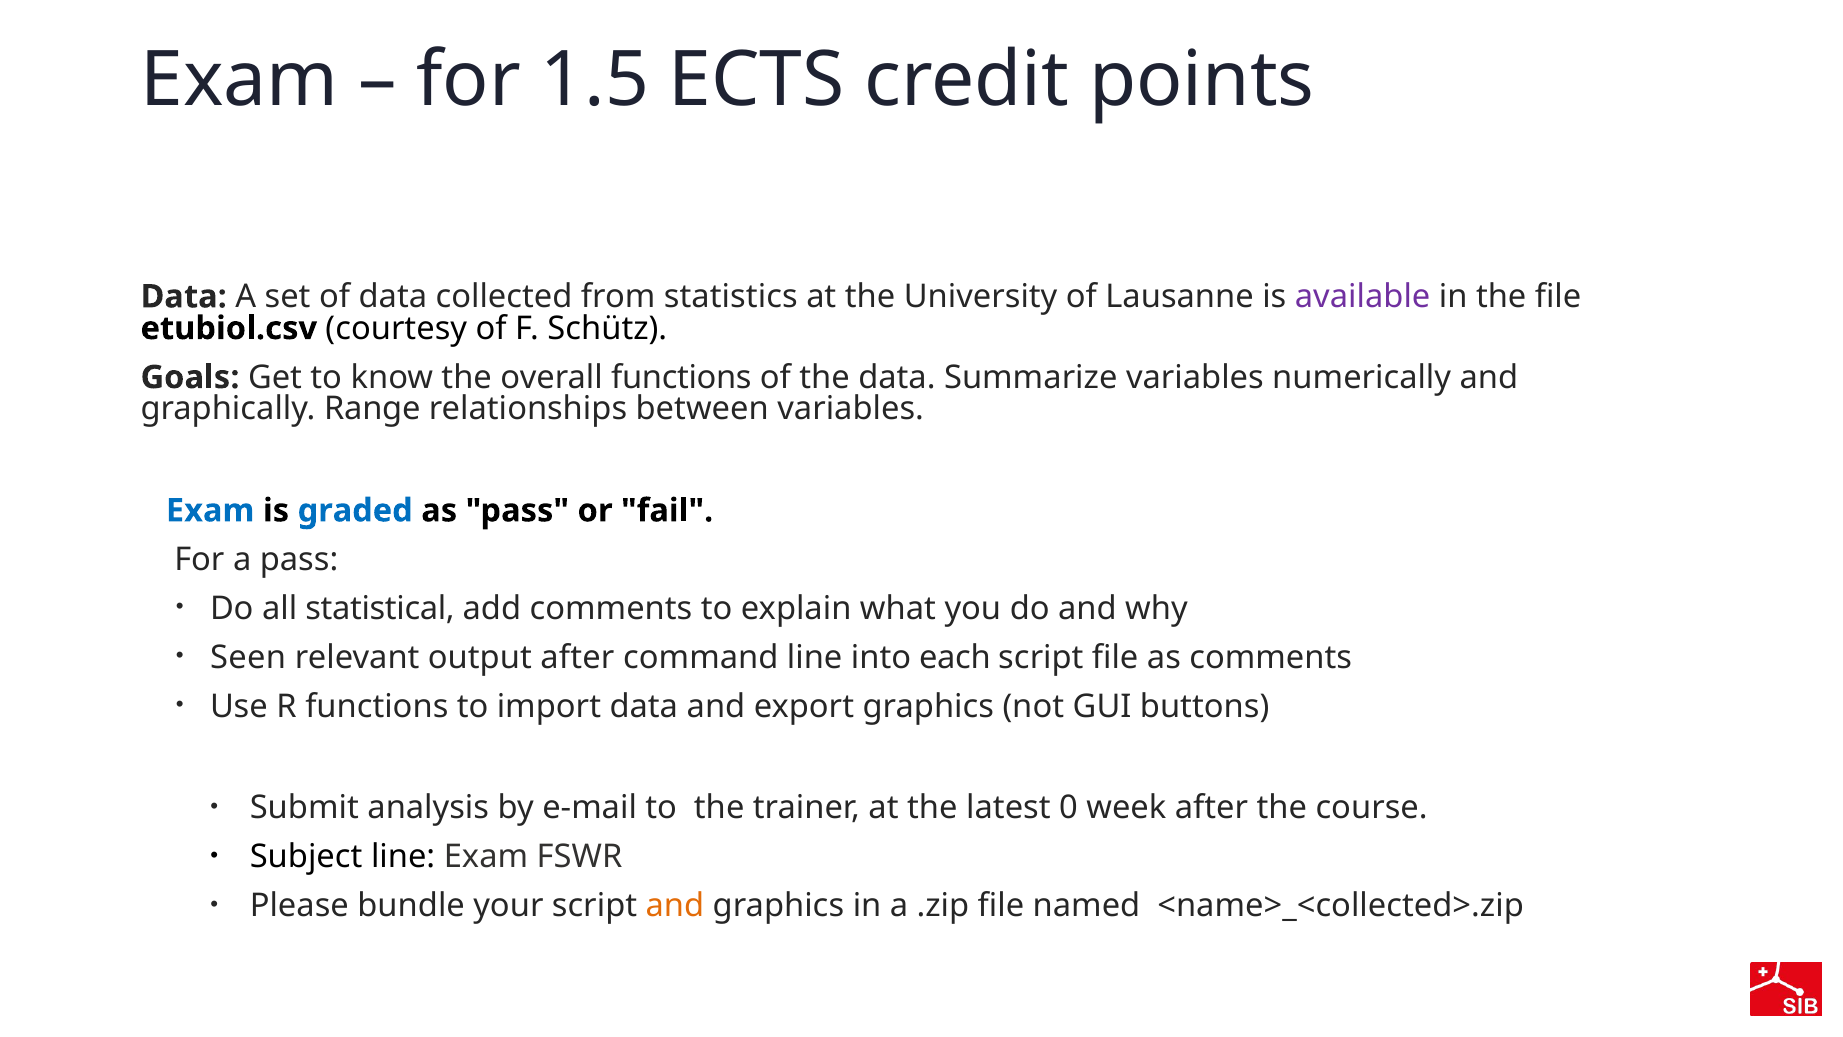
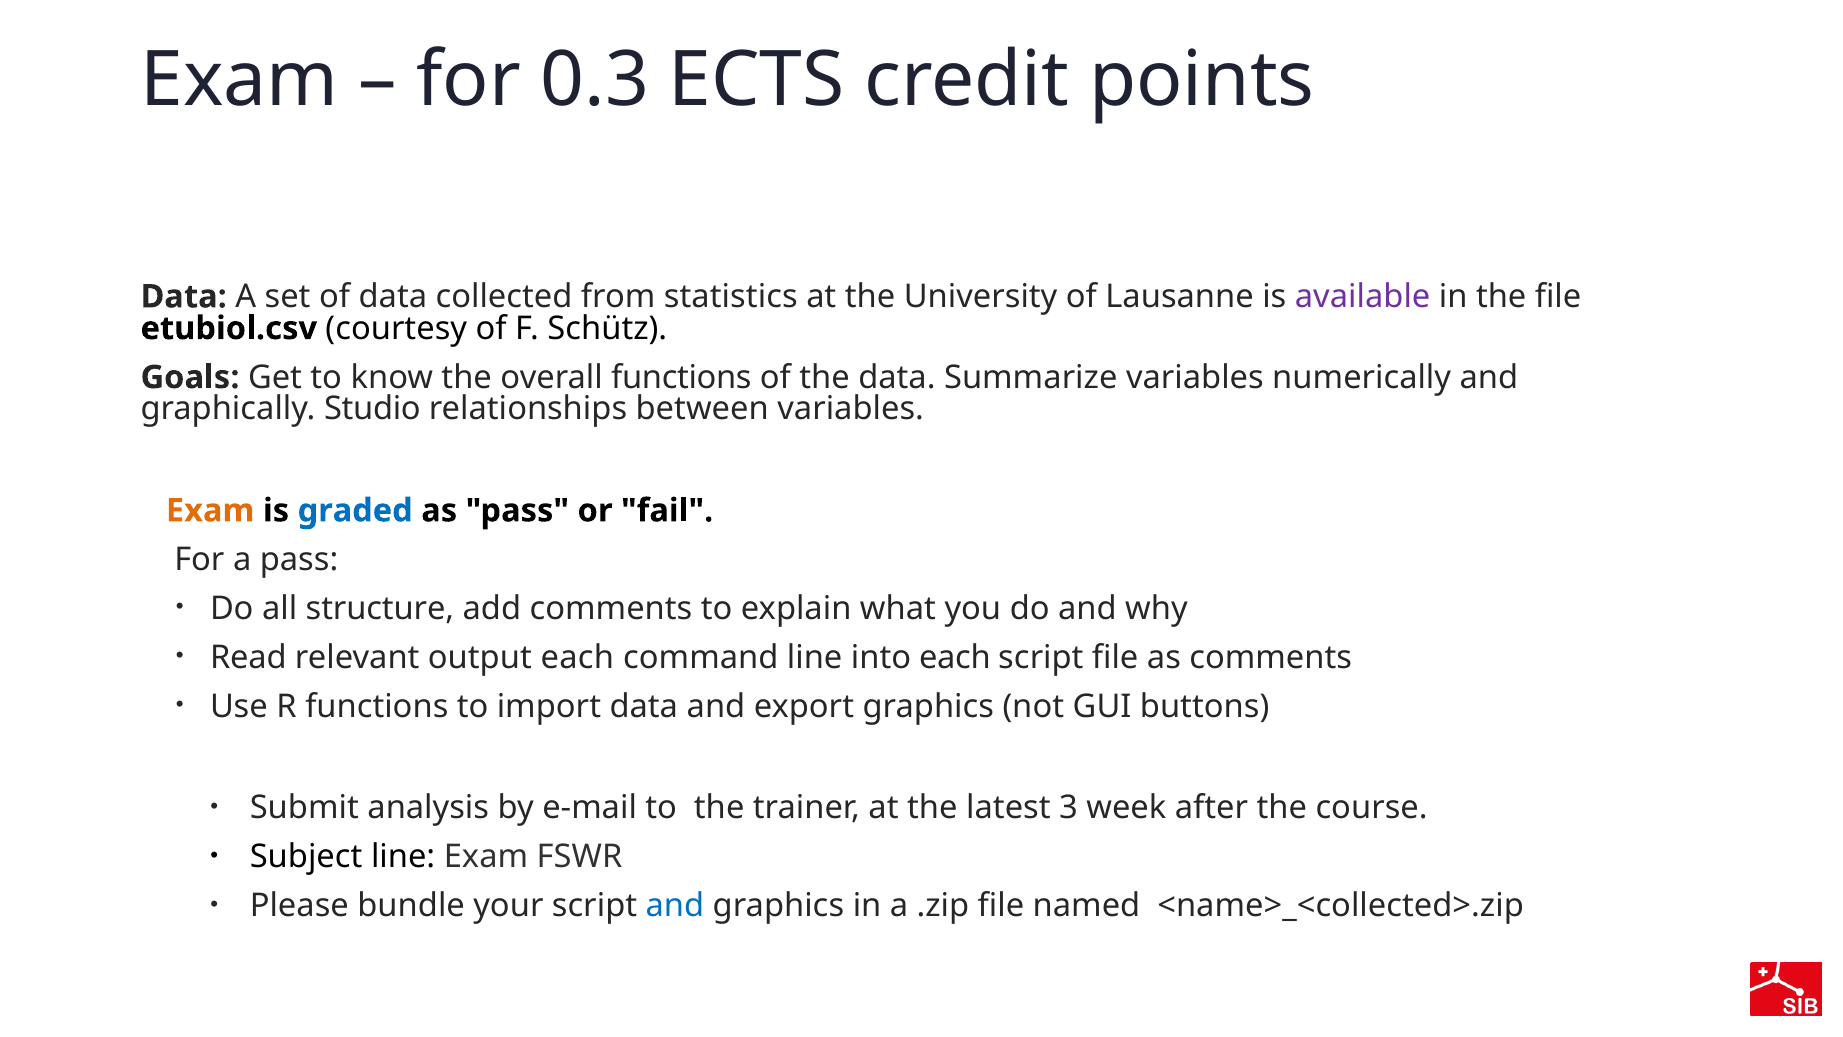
1.5: 1.5 -> 0.3
Range: Range -> Studio
Exam at (210, 511) colour: blue -> orange
statistical: statistical -> structure
Seen: Seen -> Read
output after: after -> each
0: 0 -> 3
and at (675, 906) colour: orange -> blue
